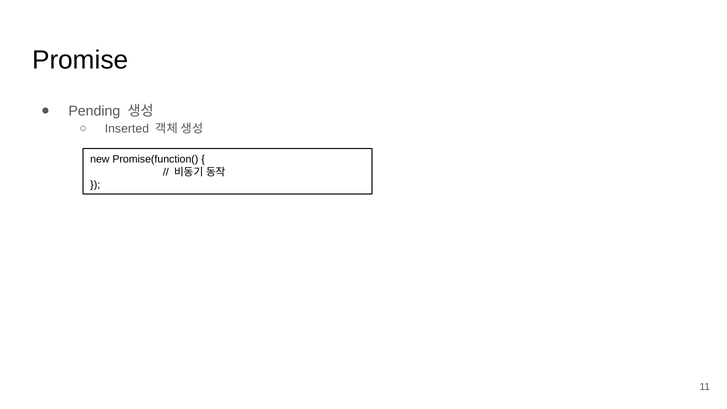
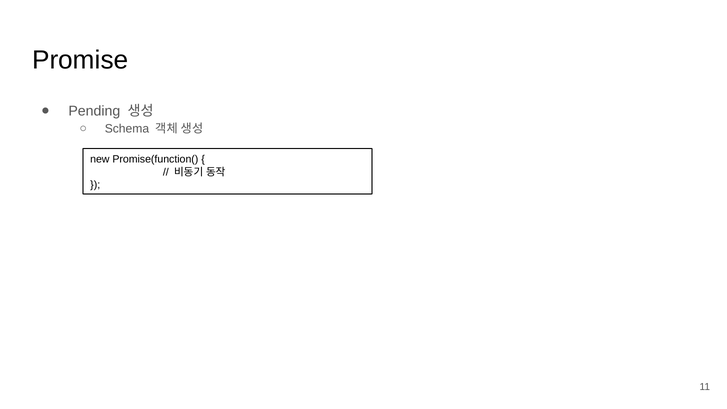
Inserted: Inserted -> Schema
